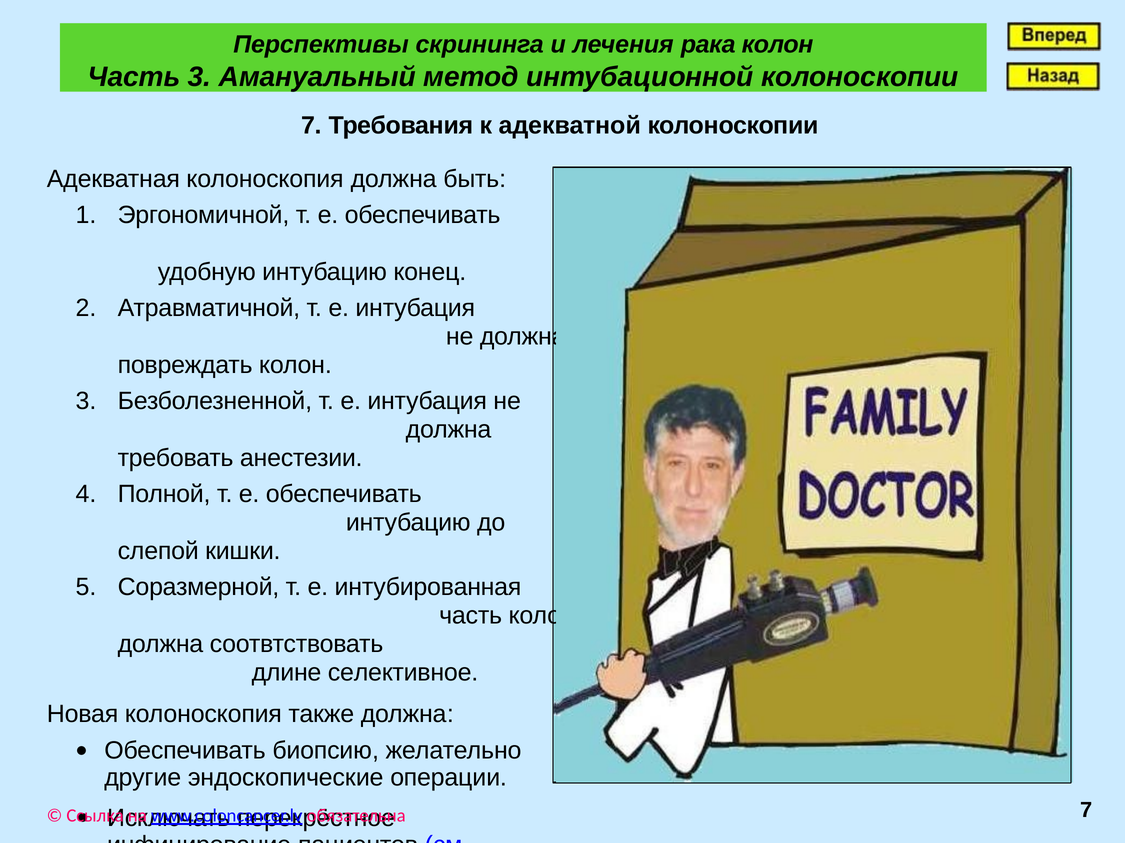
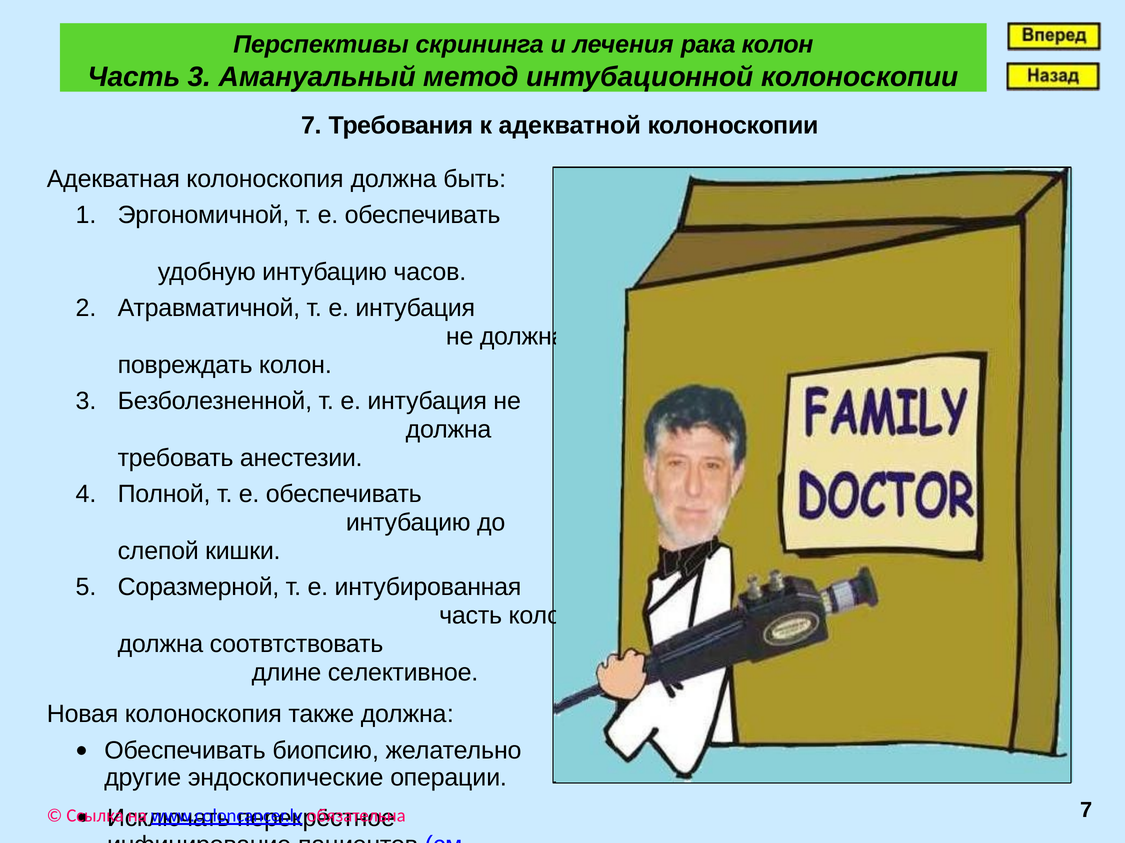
конец: конец -> часов
